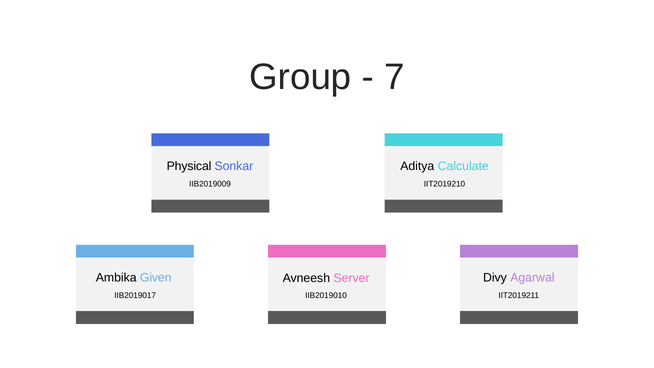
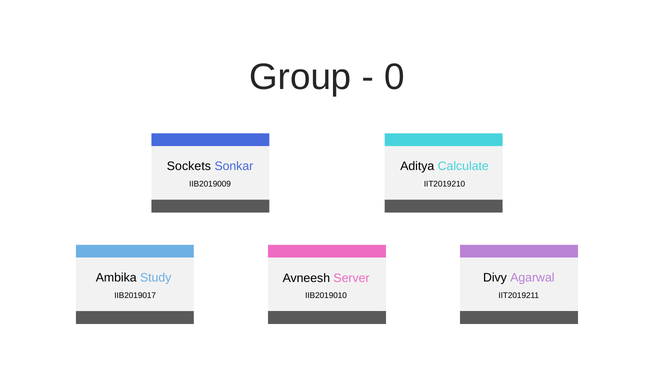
7: 7 -> 0
Physical: Physical -> Sockets
Given: Given -> Study
